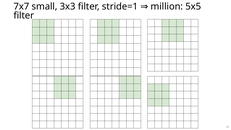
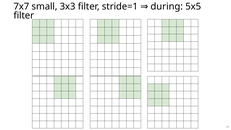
million: million -> during
